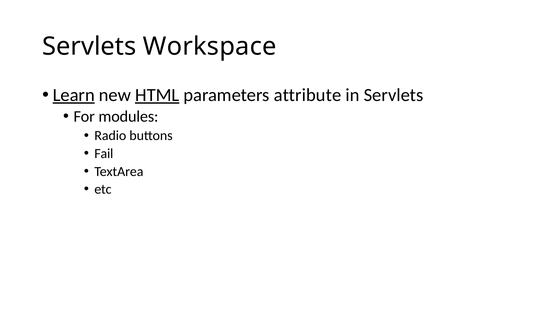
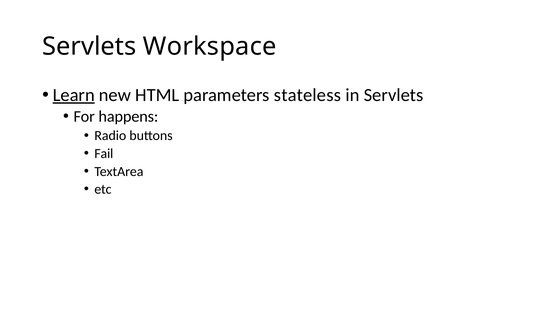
HTML underline: present -> none
attribute: attribute -> stateless
modules: modules -> happens
